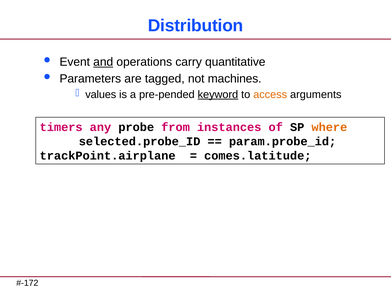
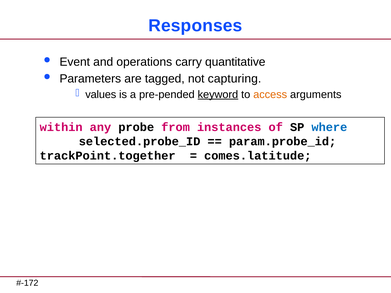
Distribution: Distribution -> Responses
and underline: present -> none
machines: machines -> capturing
timers: timers -> within
where colour: orange -> blue
trackPoint.airplane: trackPoint.airplane -> trackPoint.together
